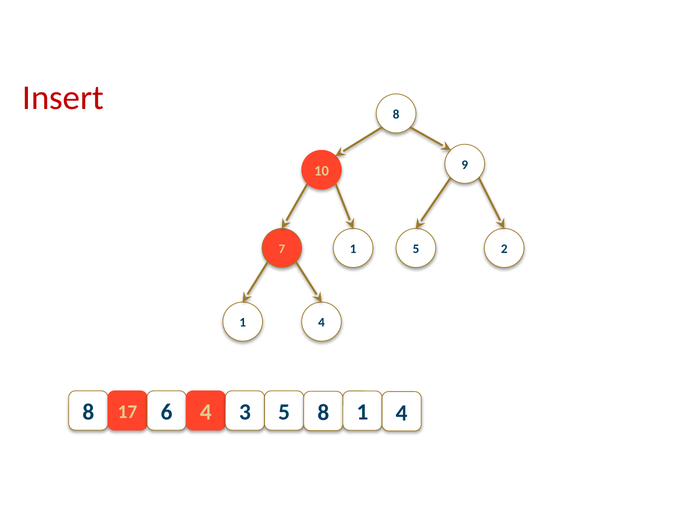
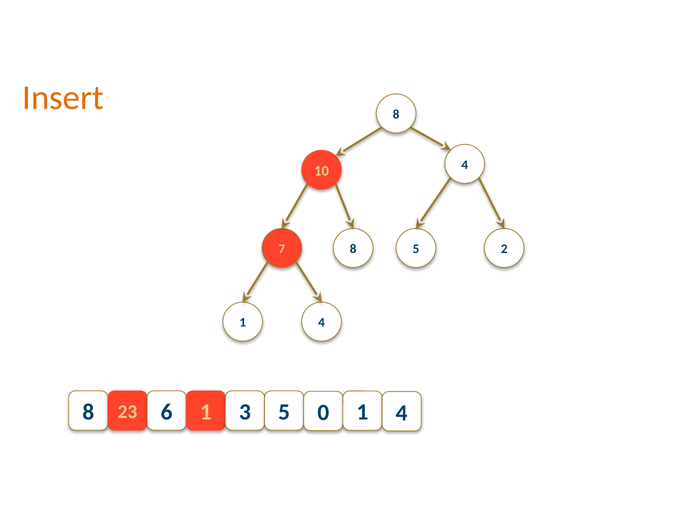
Insert colour: red -> orange
10 9: 9 -> 4
7 1: 1 -> 8
17: 17 -> 23
6 4: 4 -> 1
5 8: 8 -> 0
